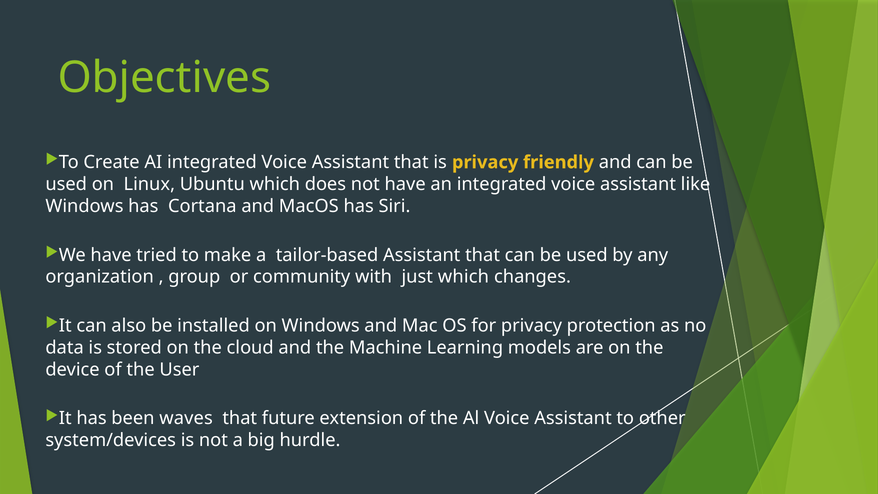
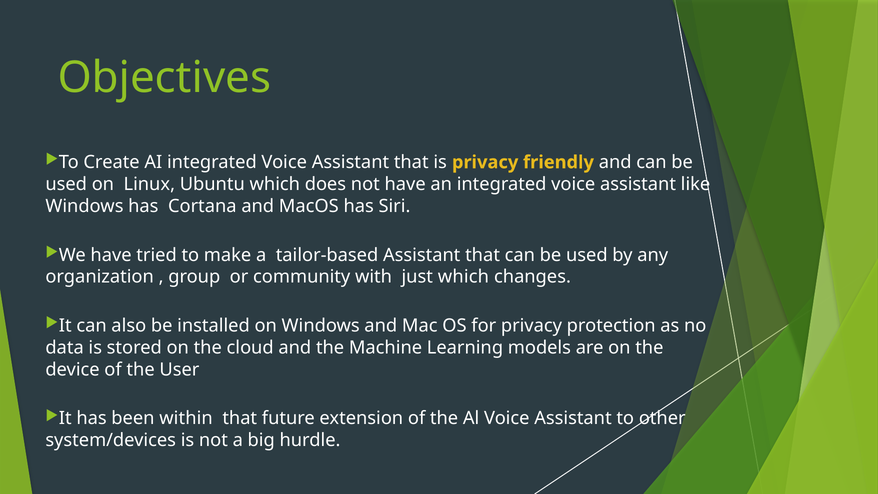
waves: waves -> within
